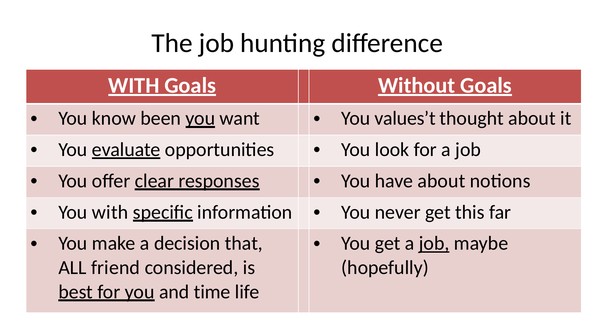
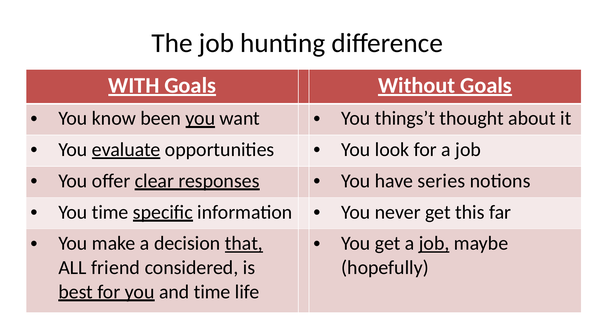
values’t: values’t -> things’t
have about: about -> series
You with: with -> time
that underline: none -> present
